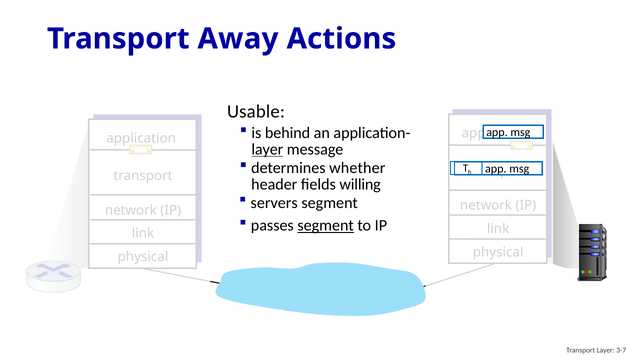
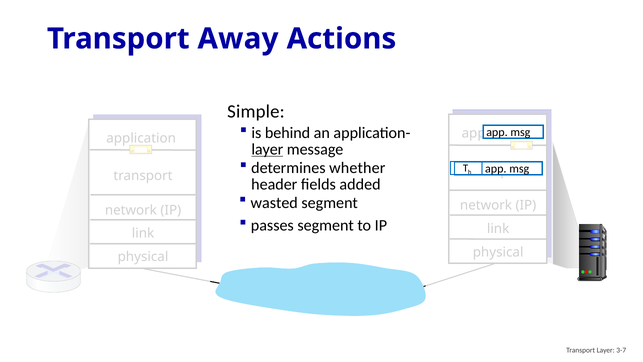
Usable: Usable -> Simple
willing: willing -> added
servers: servers -> wasted
segment at (326, 225) underline: present -> none
